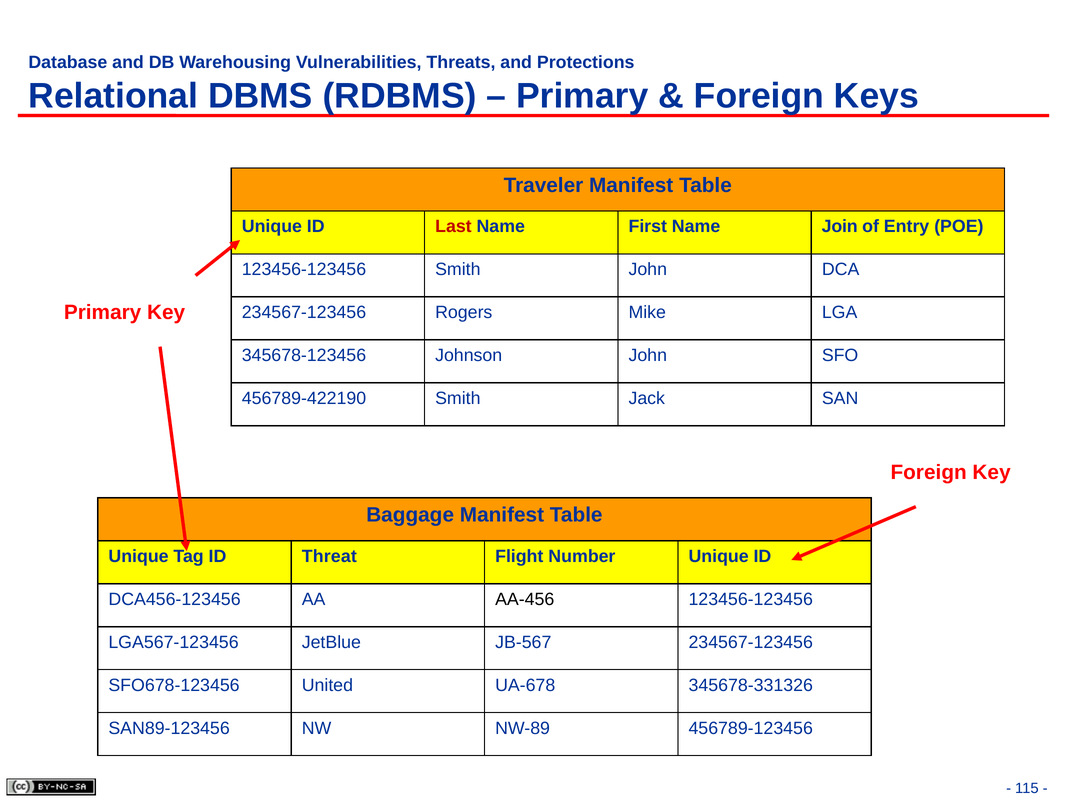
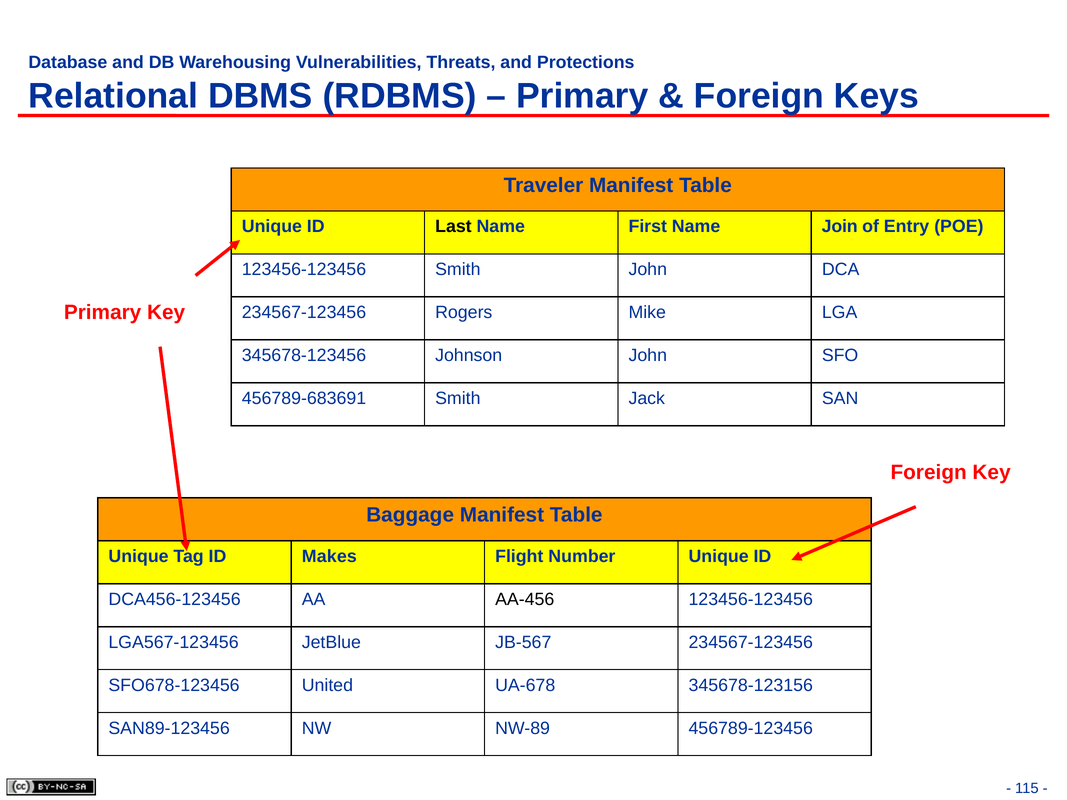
Last colour: red -> black
456789-422190: 456789-422190 -> 456789-683691
Threat: Threat -> Makes
345678-331326: 345678-331326 -> 345678-123156
